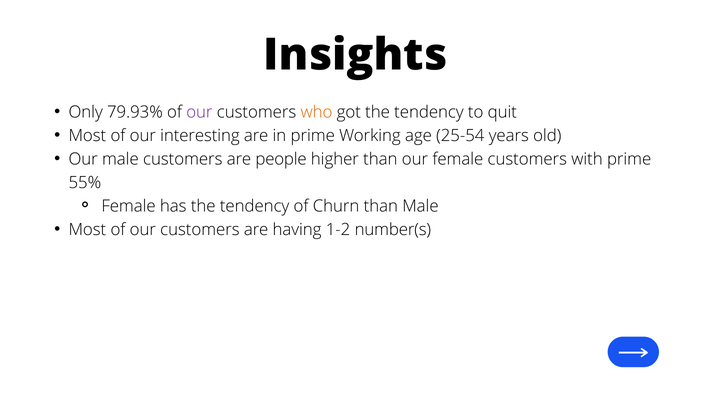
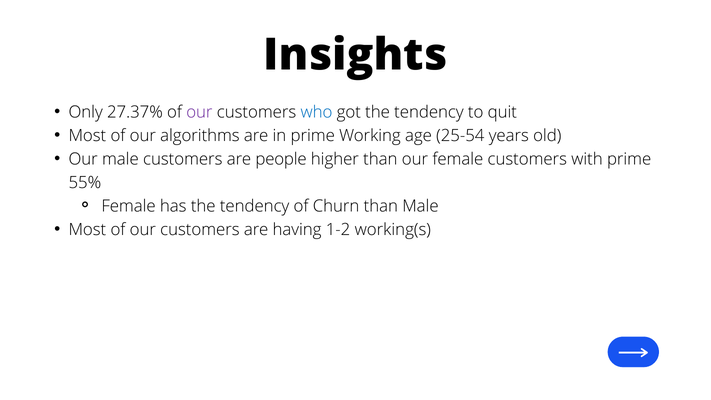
79.93%: 79.93% -> 27.37%
who colour: orange -> blue
interesting: interesting -> algorithms
number(s: number(s -> working(s
